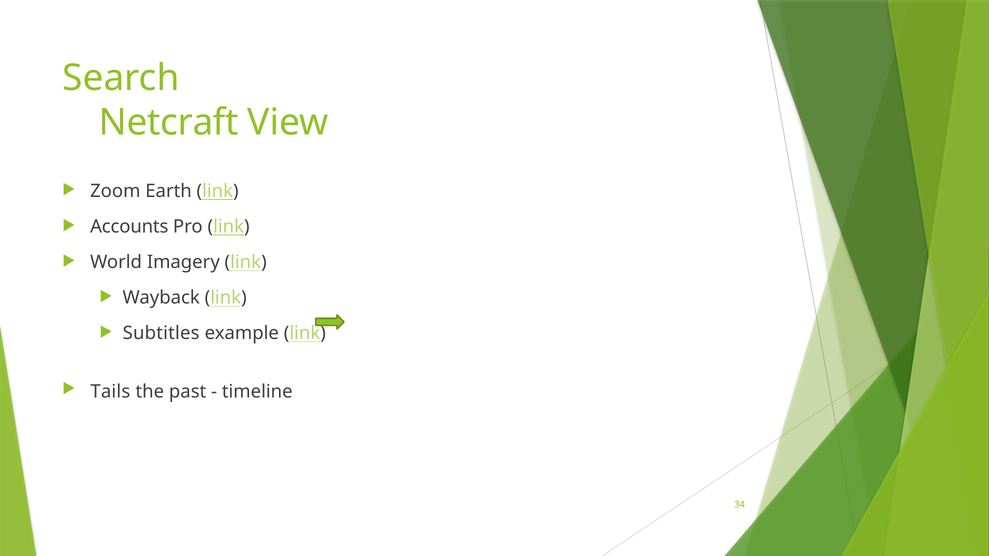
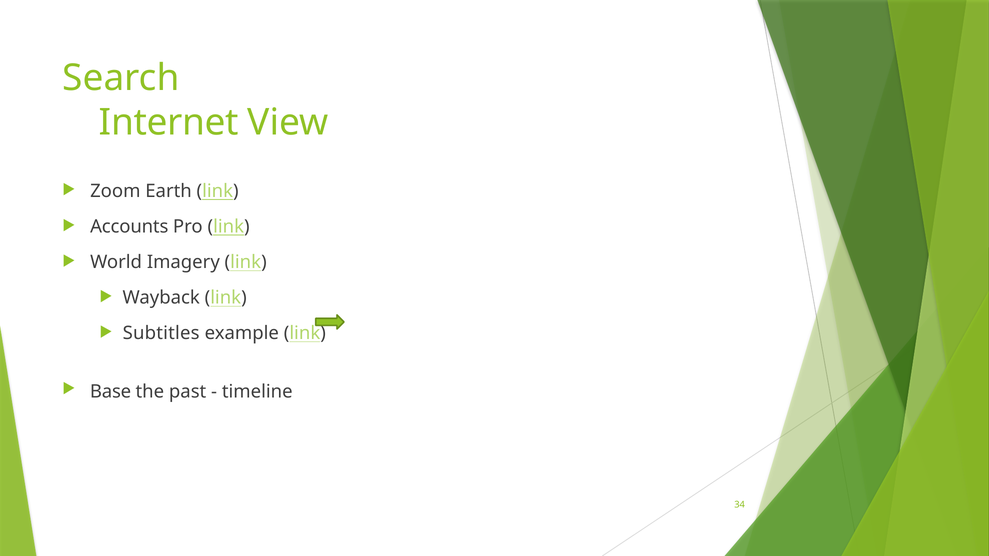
Netcraft: Netcraft -> Internet
Tails: Tails -> Base
